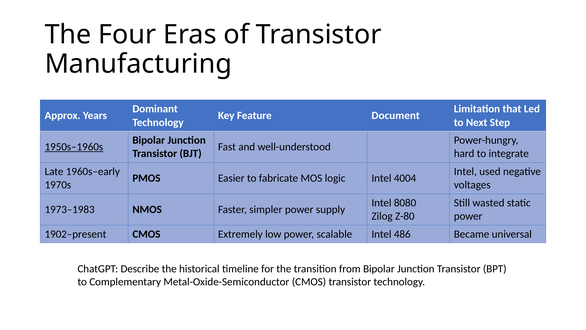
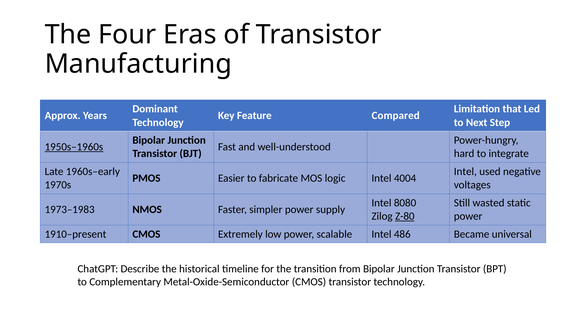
Document: Document -> Compared
Z-80 underline: none -> present
1902–present: 1902–present -> 1910–present
